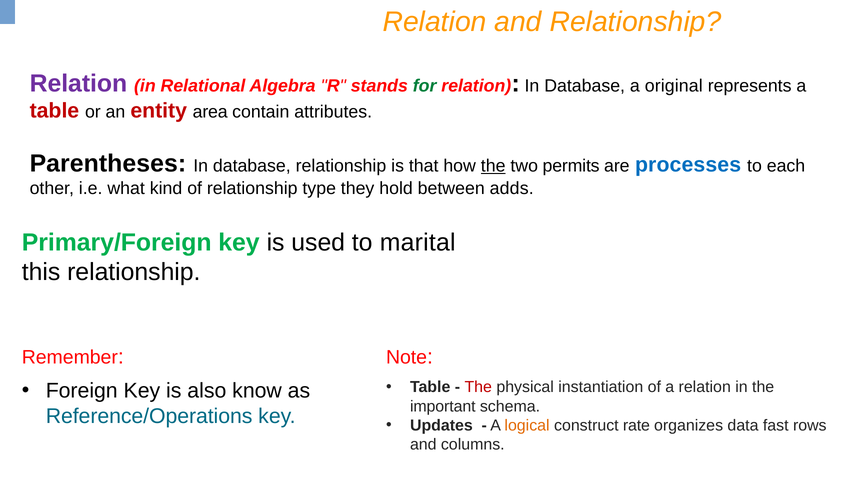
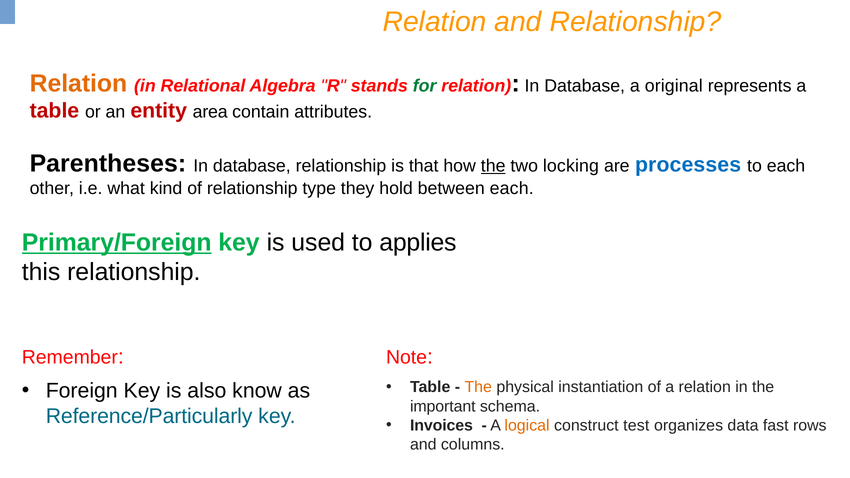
Relation at (78, 83) colour: purple -> orange
permits: permits -> locking
between adds: adds -> each
Primary/Foreign underline: none -> present
marital: marital -> applies
The at (478, 387) colour: red -> orange
Reference/Operations: Reference/Operations -> Reference/Particularly
Updates: Updates -> Invoices
rate: rate -> test
